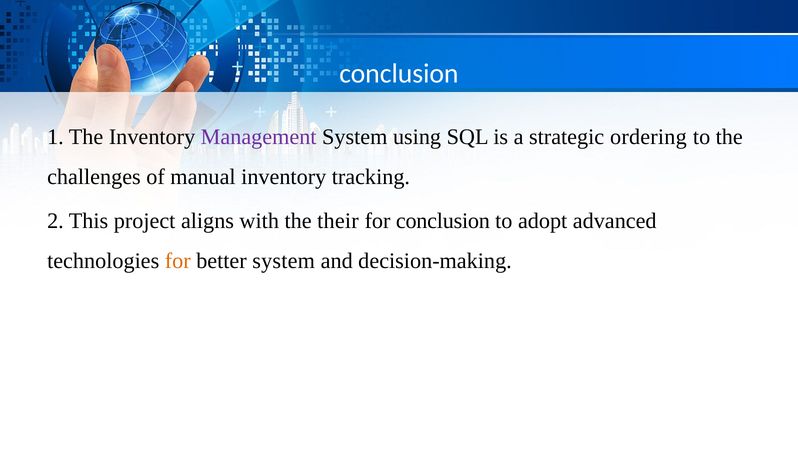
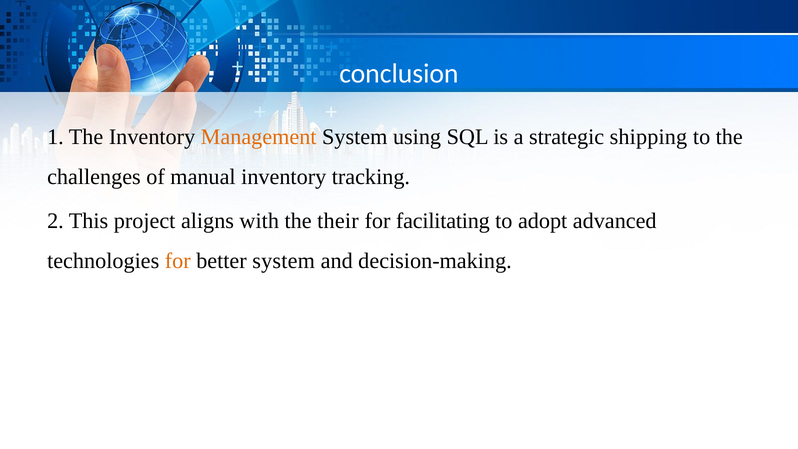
Management colour: purple -> orange
ordering: ordering -> shipping
for conclusion: conclusion -> facilitating
